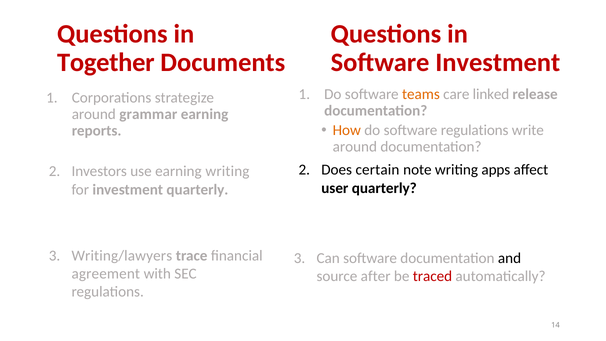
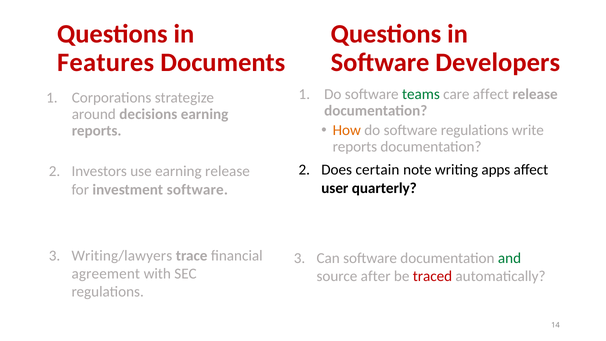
Together: Together -> Features
Software Investment: Investment -> Developers
teams colour: orange -> green
care linked: linked -> affect
grammar: grammar -> decisions
around at (355, 147): around -> reports
earning writing: writing -> release
investment quarterly: quarterly -> software
and colour: black -> green
